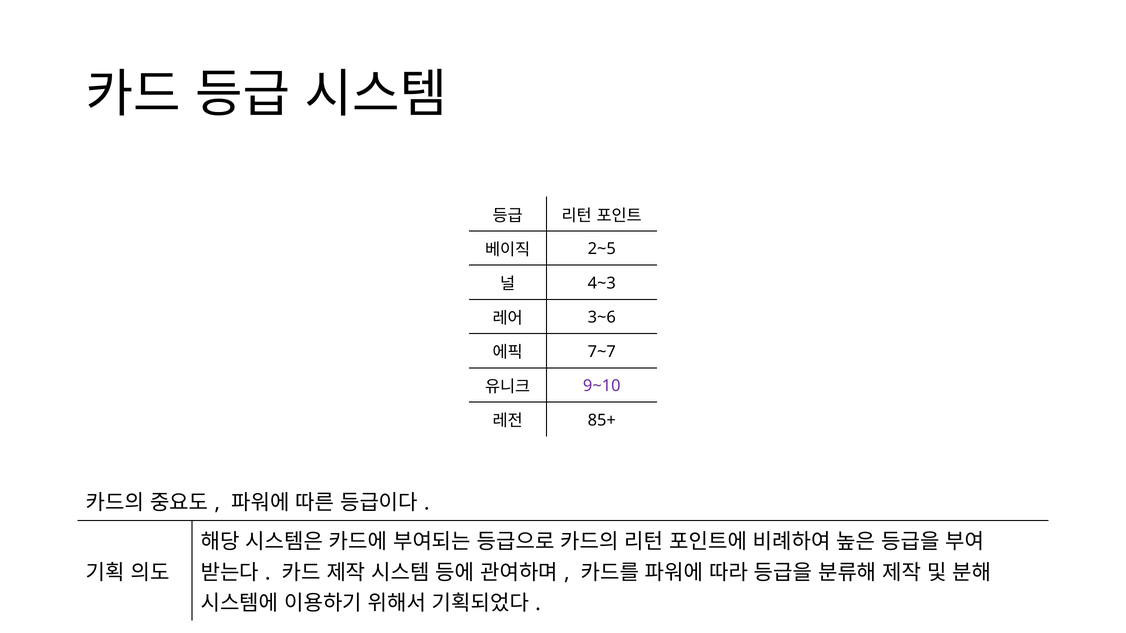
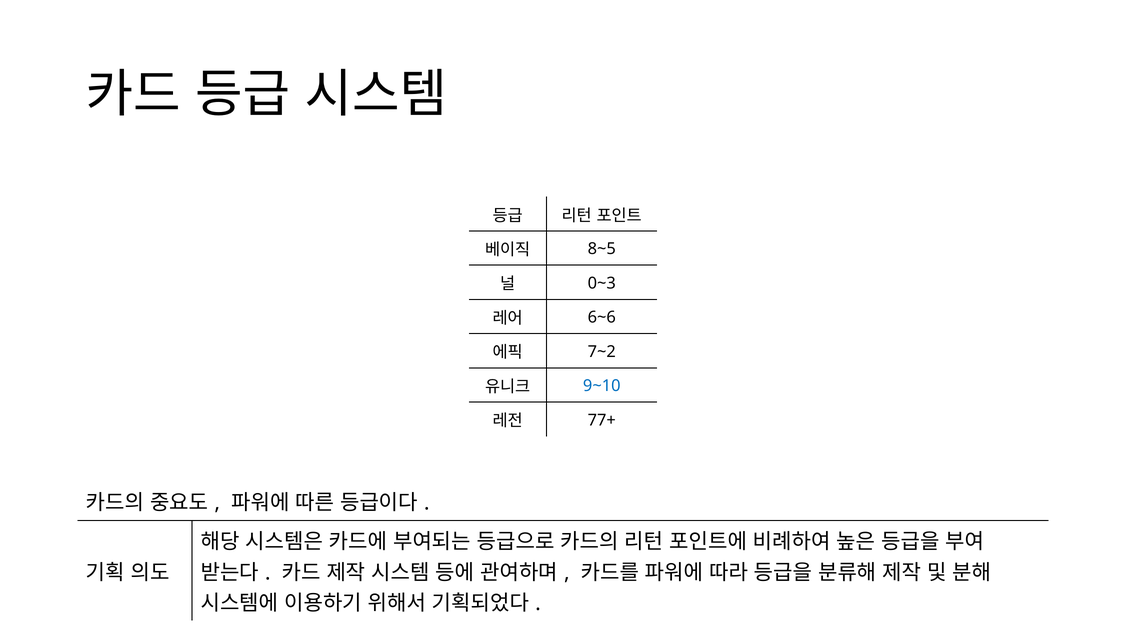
2~5: 2~5 -> 8~5
4~3: 4~3 -> 0~3
3~6: 3~6 -> 6~6
7~7: 7~7 -> 7~2
9~10 colour: purple -> blue
85+: 85+ -> 77+
